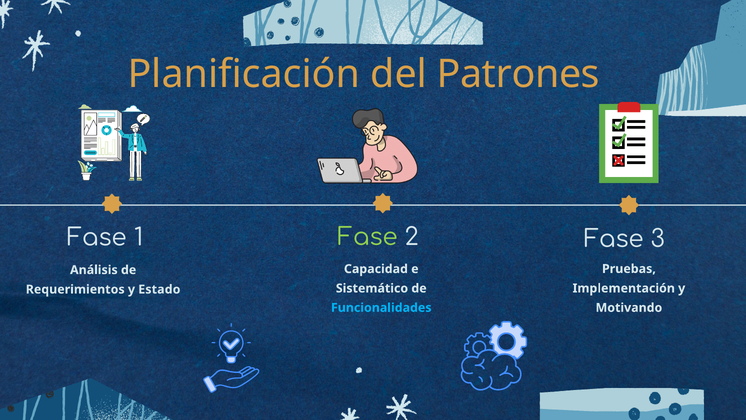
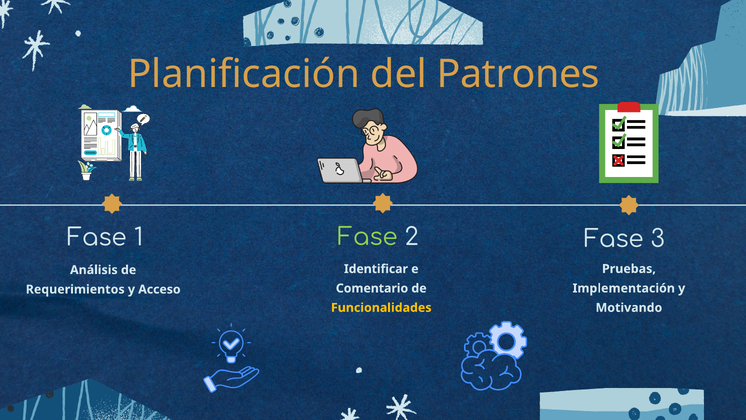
Capacidad: Capacidad -> Identificar
Sistemático: Sistemático -> Comentario
Estado: Estado -> Acceso
Funcionalidades colour: light blue -> yellow
